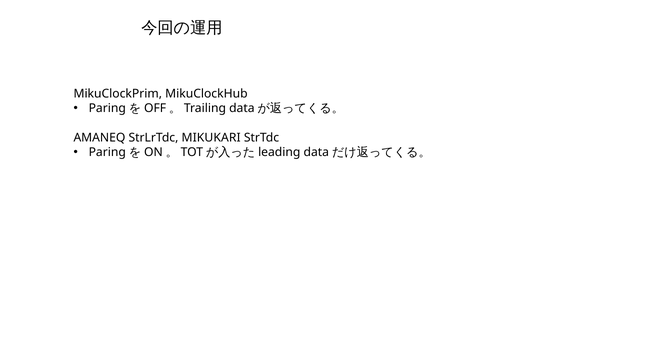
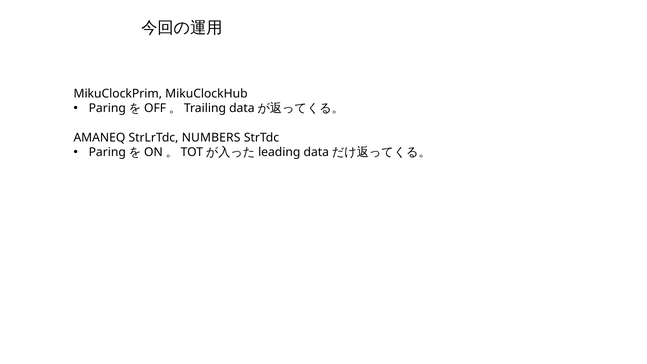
MIKUKARI: MIKUKARI -> NUMBERS
